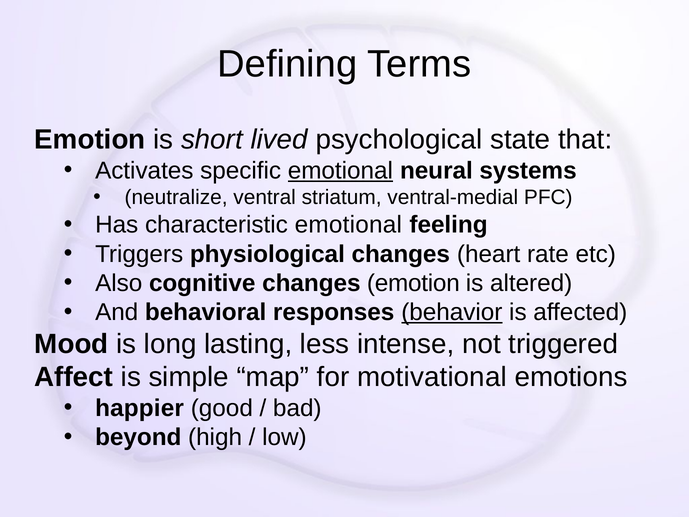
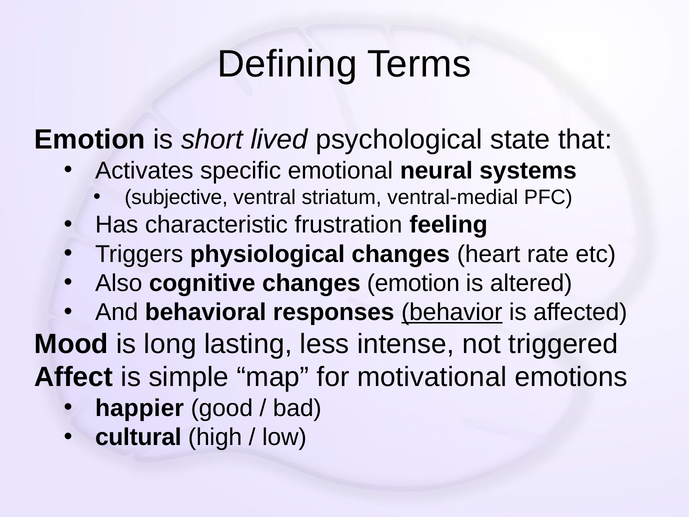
emotional at (340, 171) underline: present -> none
neutralize: neutralize -> subjective
characteristic emotional: emotional -> frustration
beyond: beyond -> cultural
